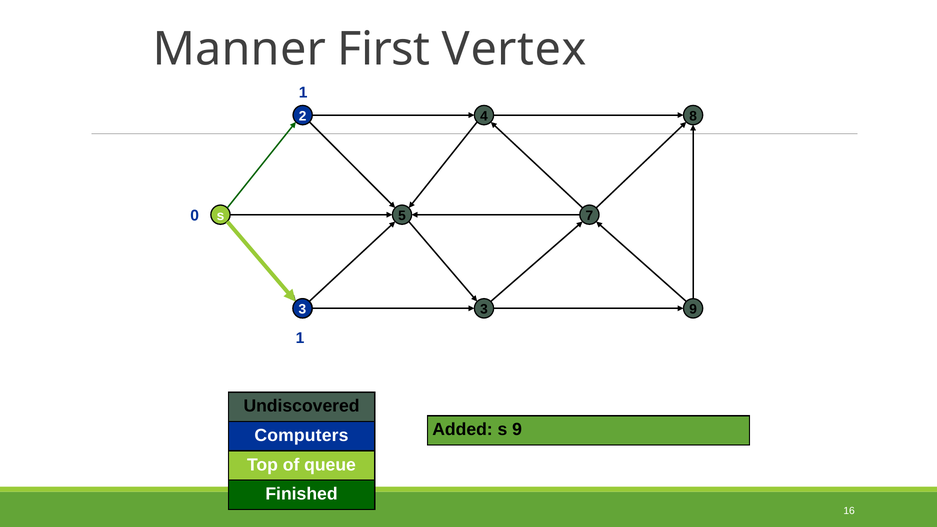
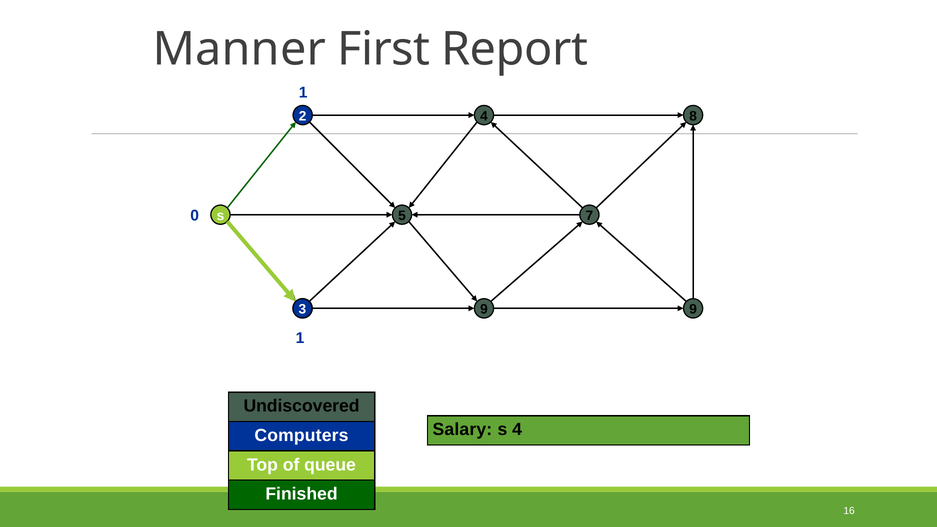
Vertex: Vertex -> Report
3 at (484, 309): 3 -> 9
Added: Added -> Salary
s 9: 9 -> 4
